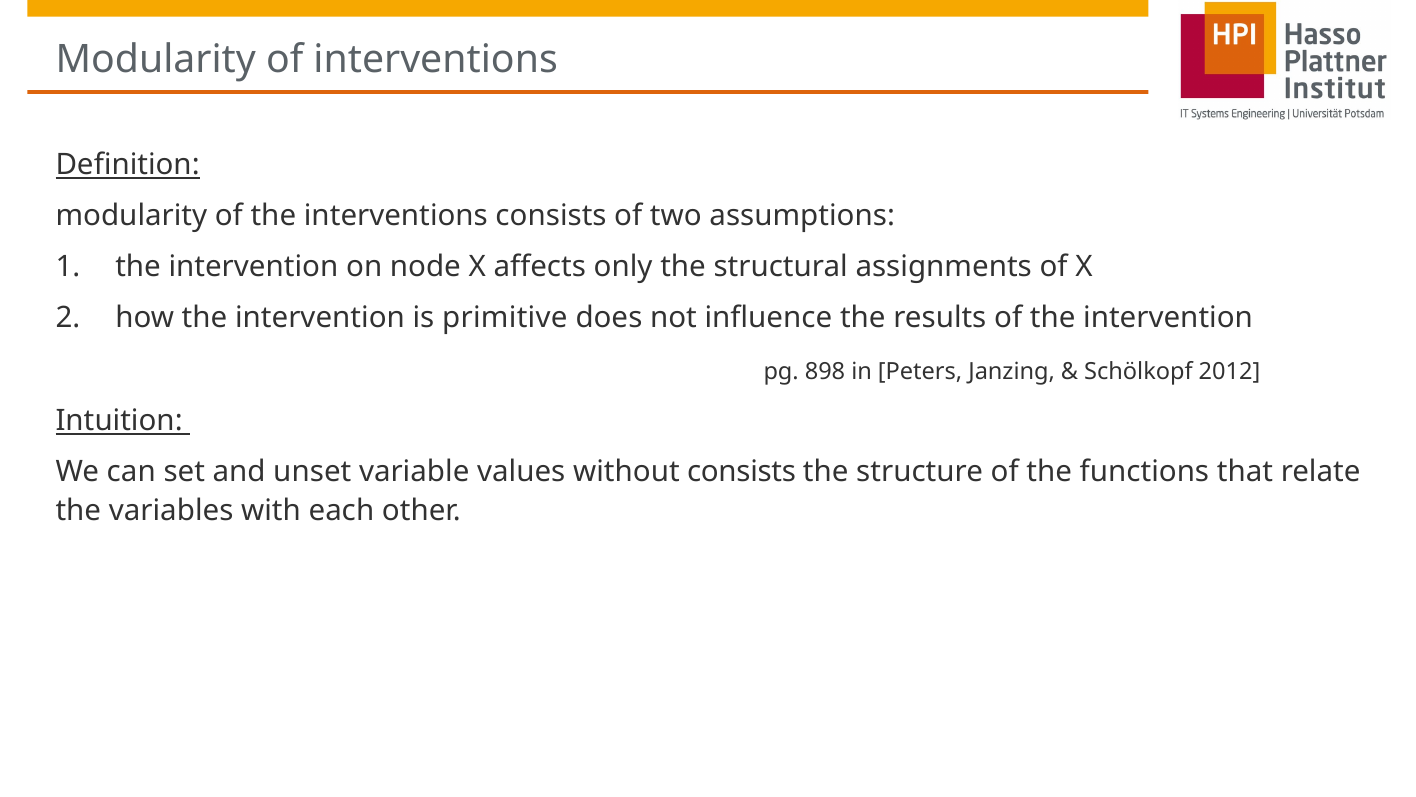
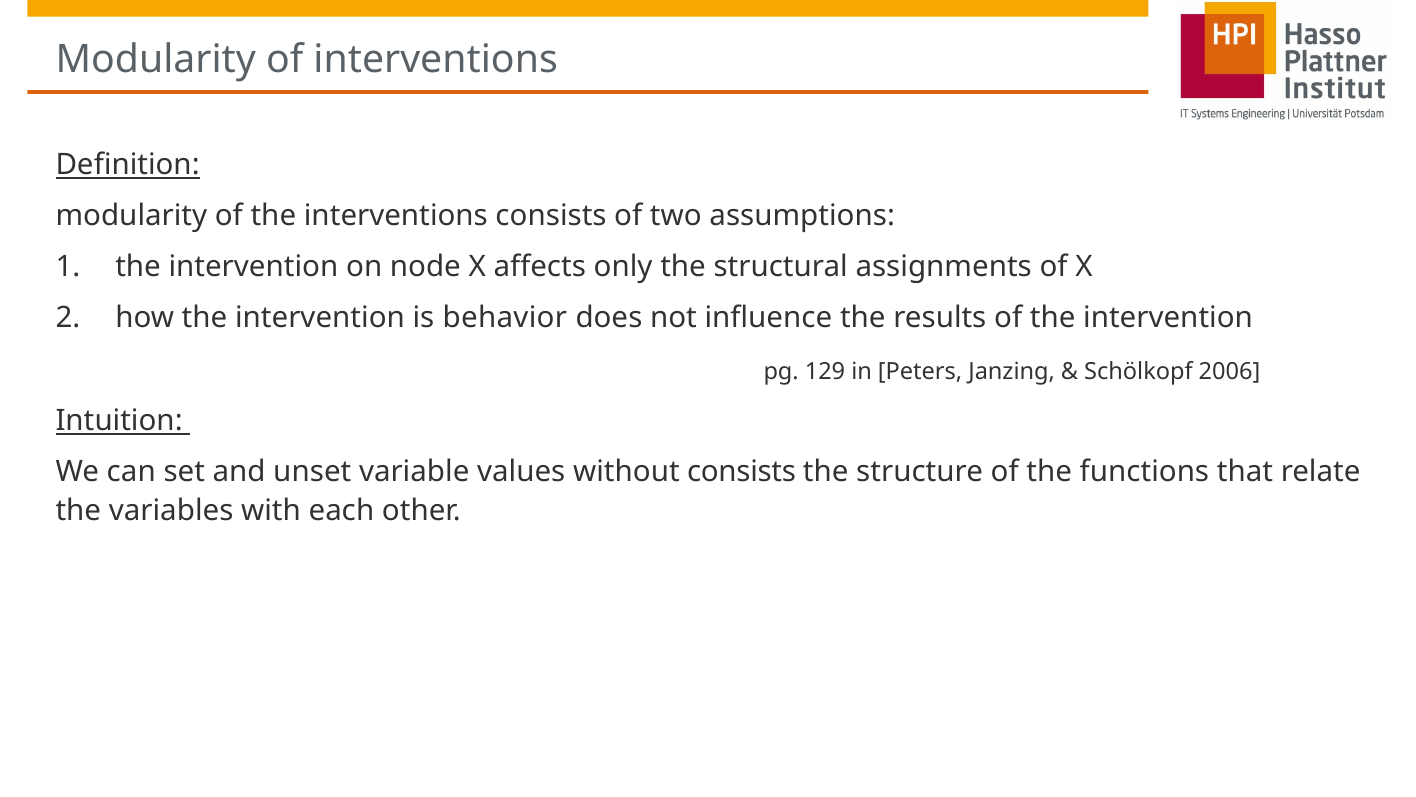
primitive: primitive -> behavior
898: 898 -> 129
2012: 2012 -> 2006
